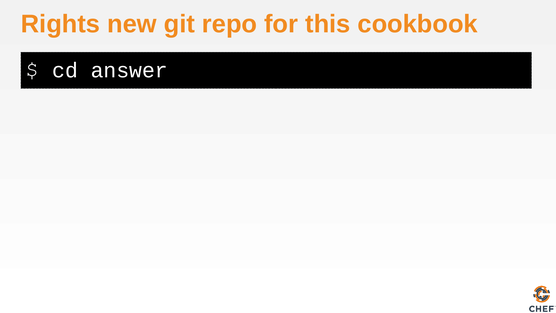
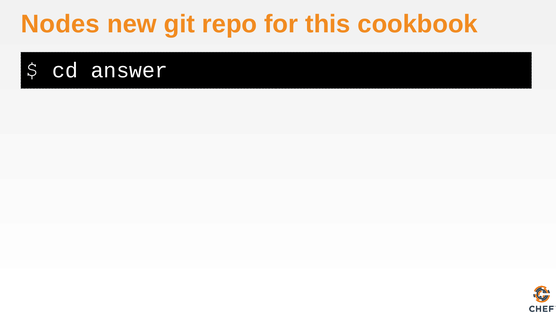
Rights: Rights -> Nodes
